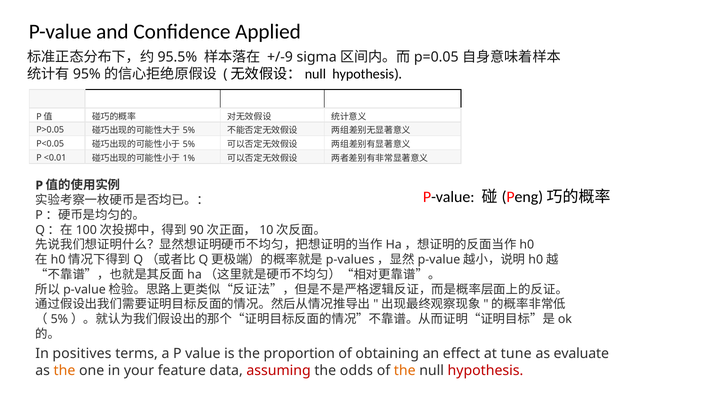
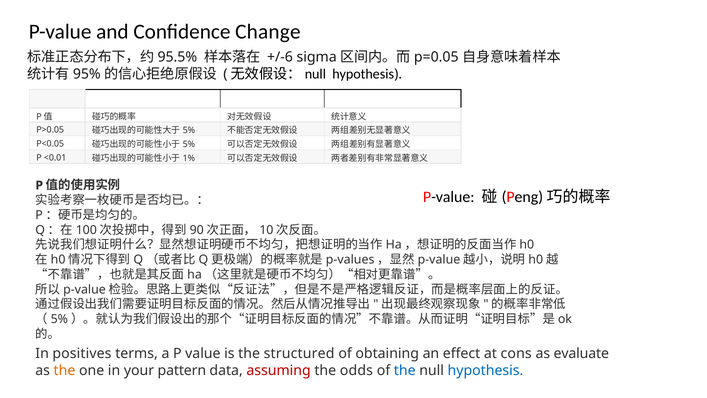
Applied: Applied -> Change
+/-9: +/-9 -> +/-6
proportion: proportion -> structured
tune: tune -> cons
feature: feature -> pattern
the at (405, 370) colour: orange -> blue
hypothesis at (485, 370) colour: red -> blue
